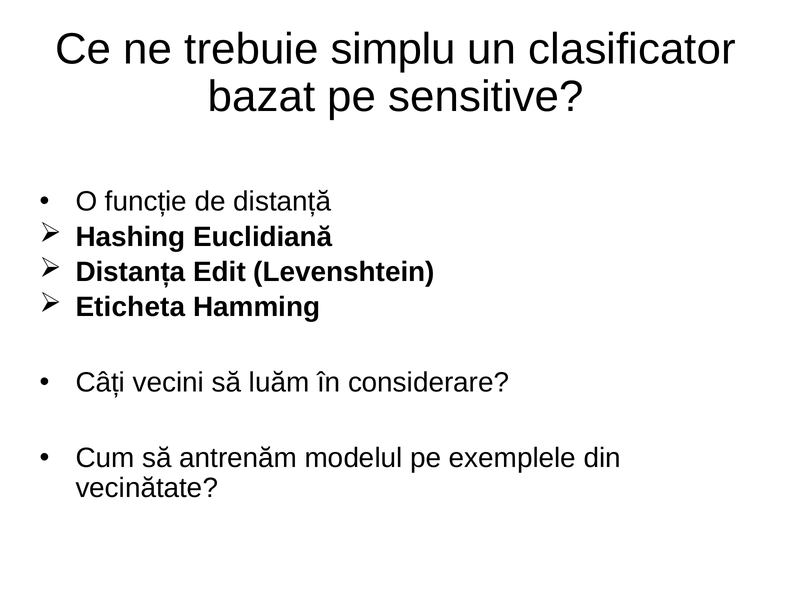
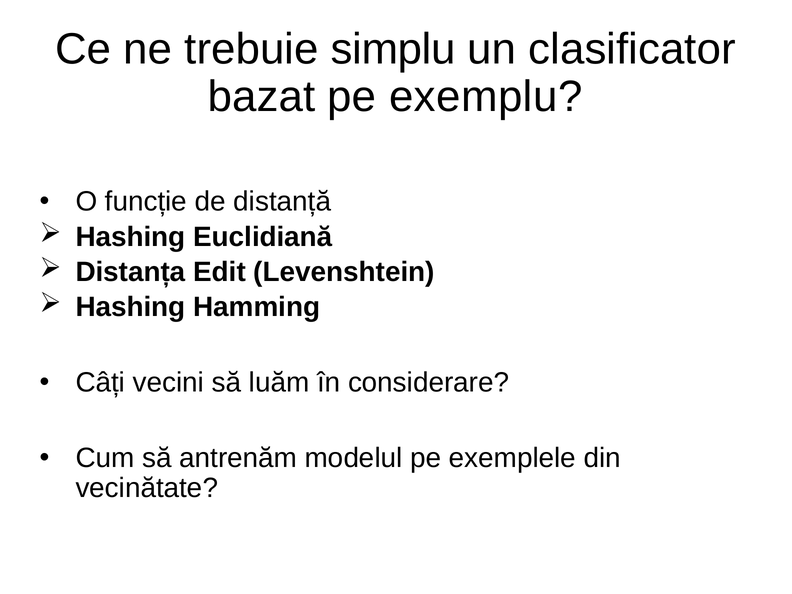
sensitive: sensitive -> exemplu
Eticheta at (130, 307): Eticheta -> Hashing
